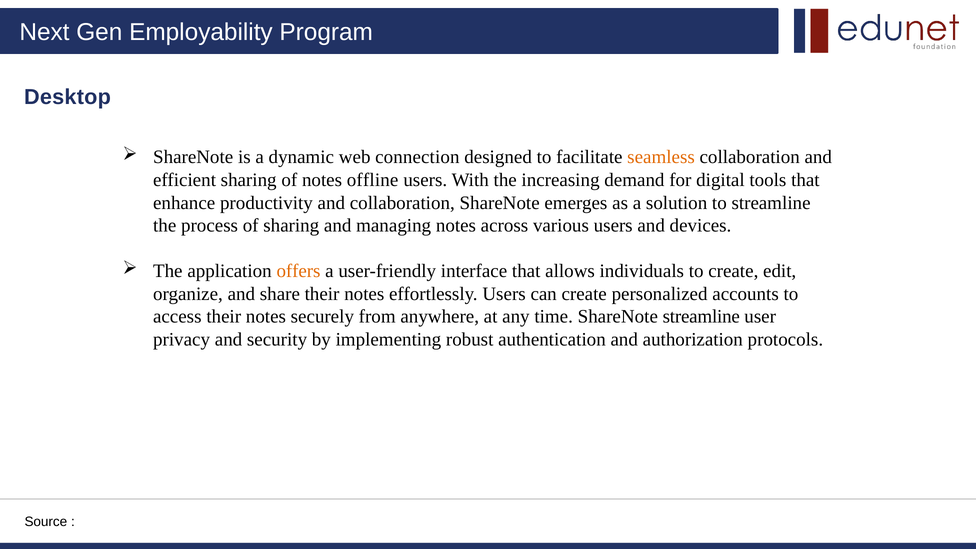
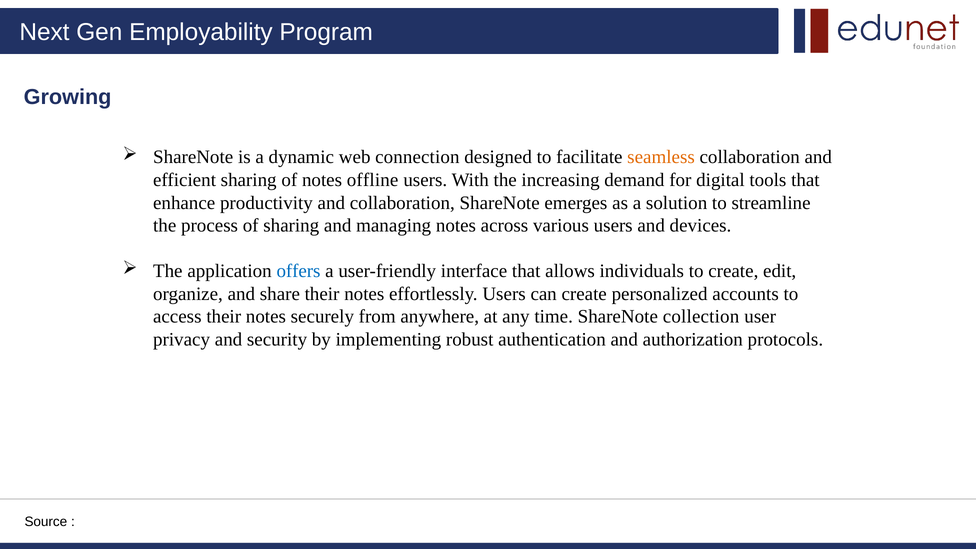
Desktop: Desktop -> Growing
offers colour: orange -> blue
ShareNote streamline: streamline -> collection
